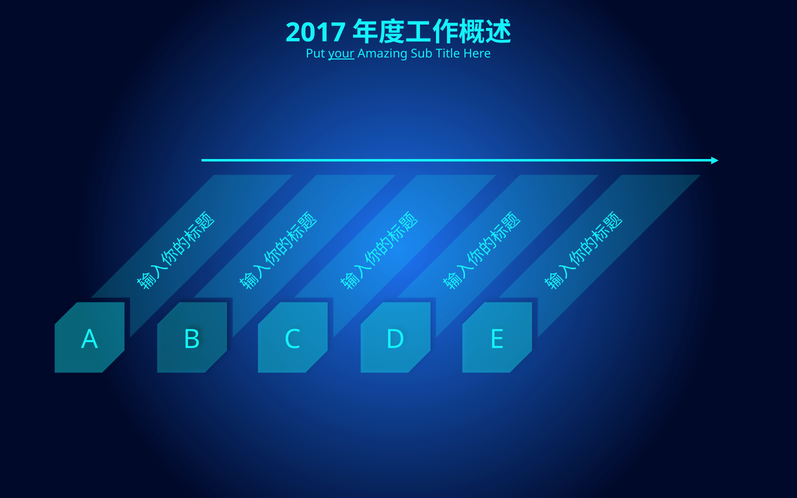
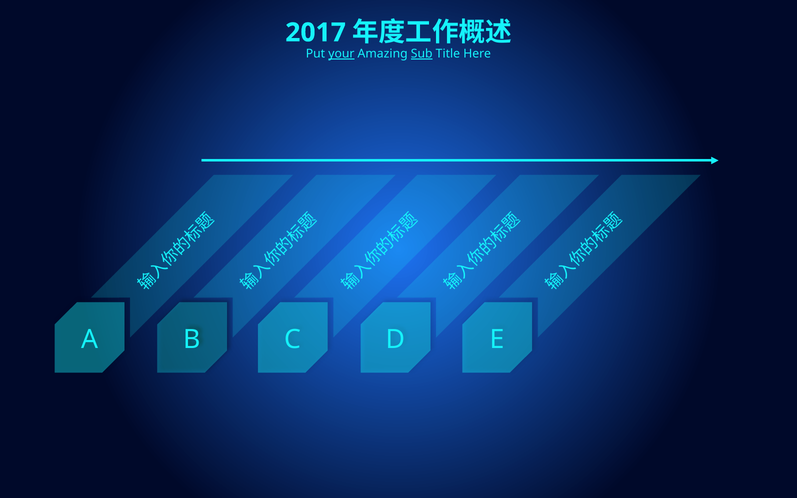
Sub underline: none -> present
